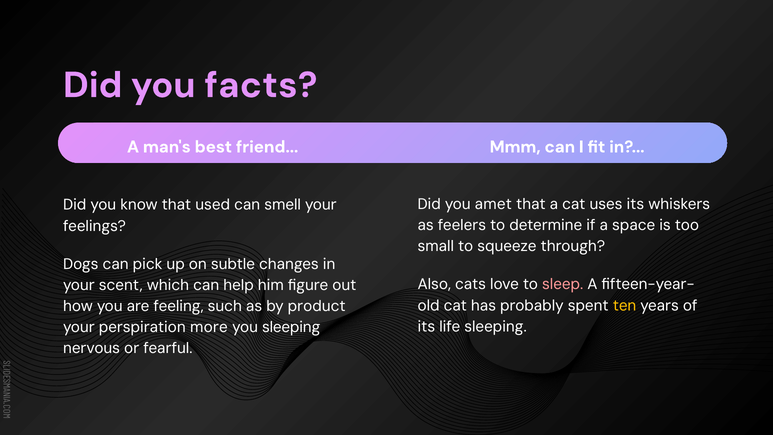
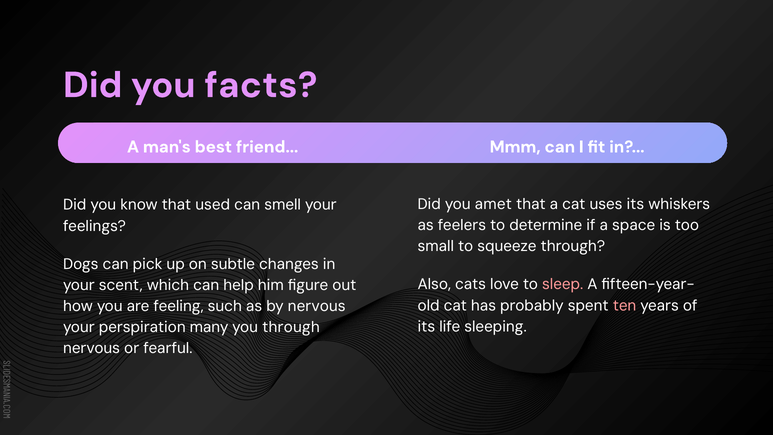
ten colour: yellow -> pink
by product: product -> nervous
more: more -> many
you sleeping: sleeping -> through
